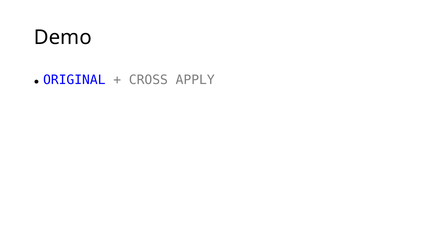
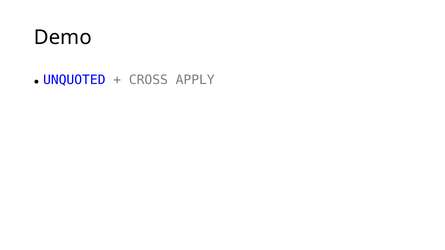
ORIGINAL: ORIGINAL -> UNQUOTED
